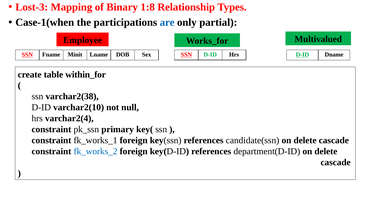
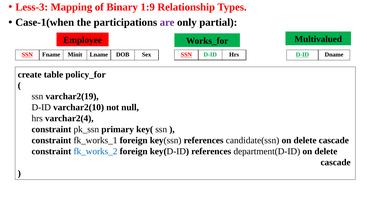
Lost-3: Lost-3 -> Less-3
1:8: 1:8 -> 1:9
are colour: blue -> purple
within_for: within_for -> policy_for
varchar2(38: varchar2(38 -> varchar2(19
